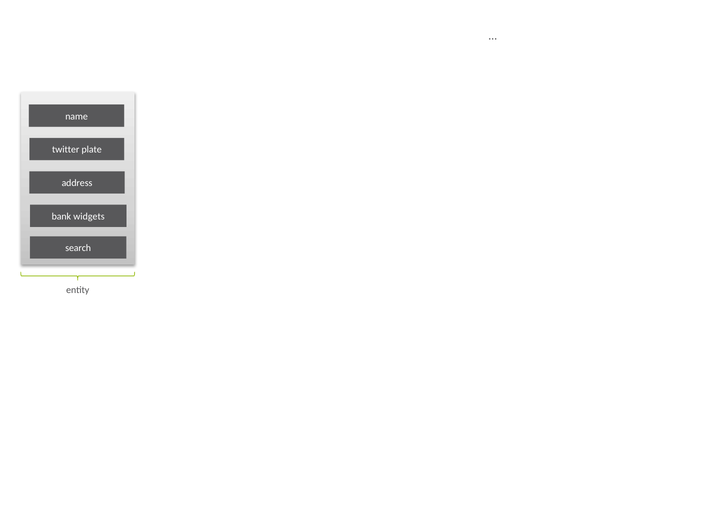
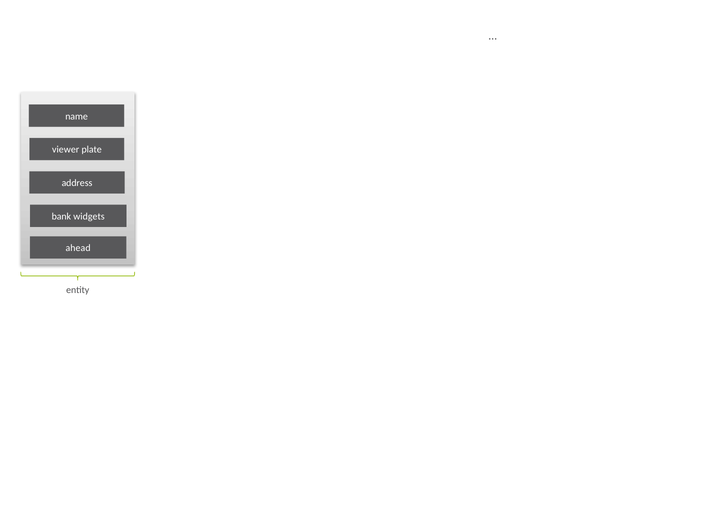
twitter: twitter -> viewer
search: search -> ahead
